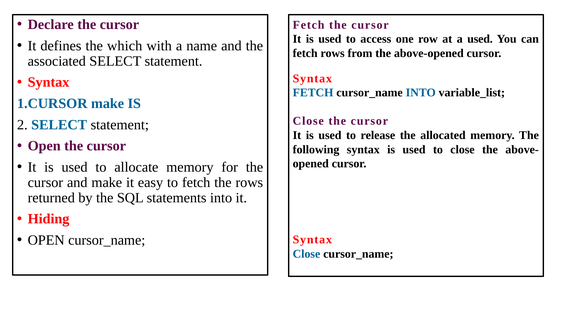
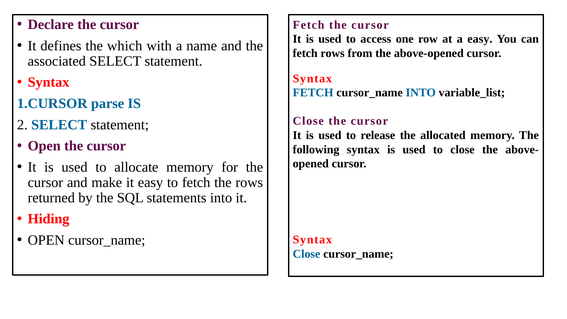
a used: used -> easy
make at (108, 103): make -> parse
